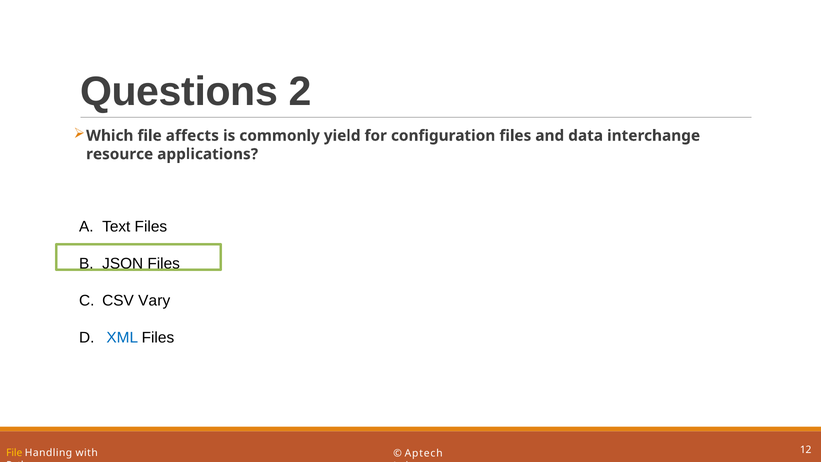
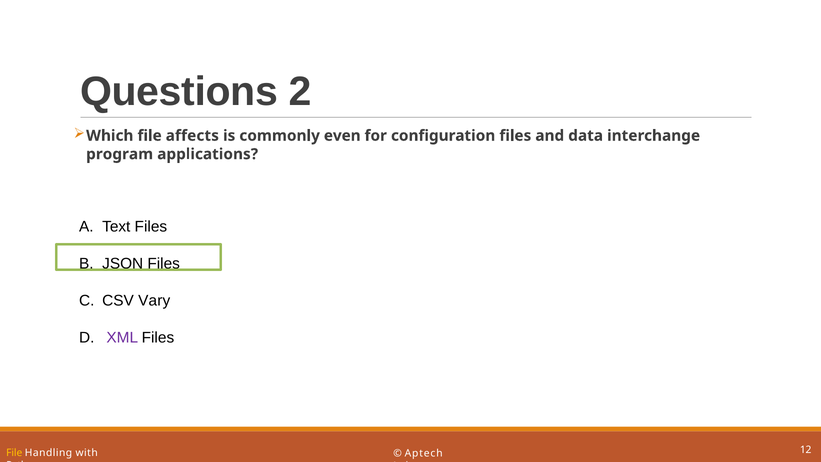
yield: yield -> even
resource: resource -> program
XML colour: blue -> purple
